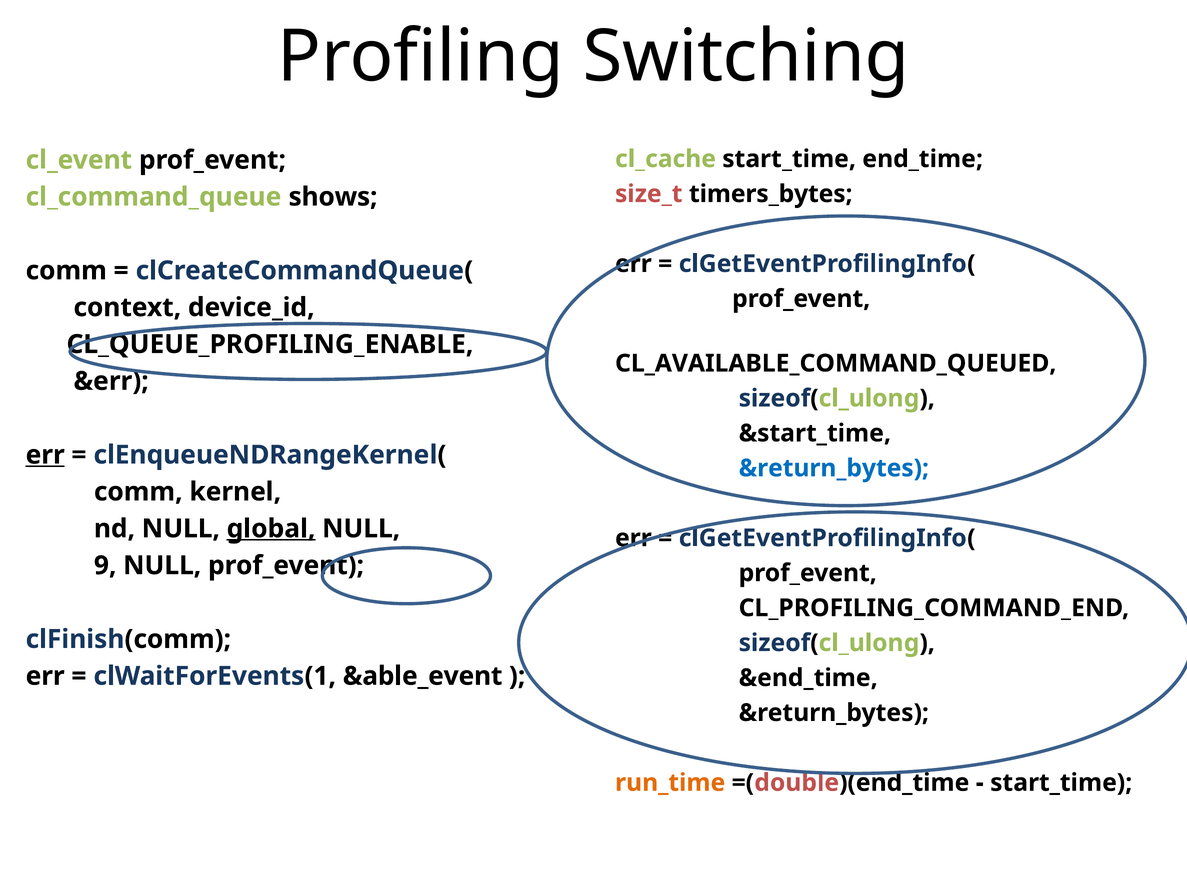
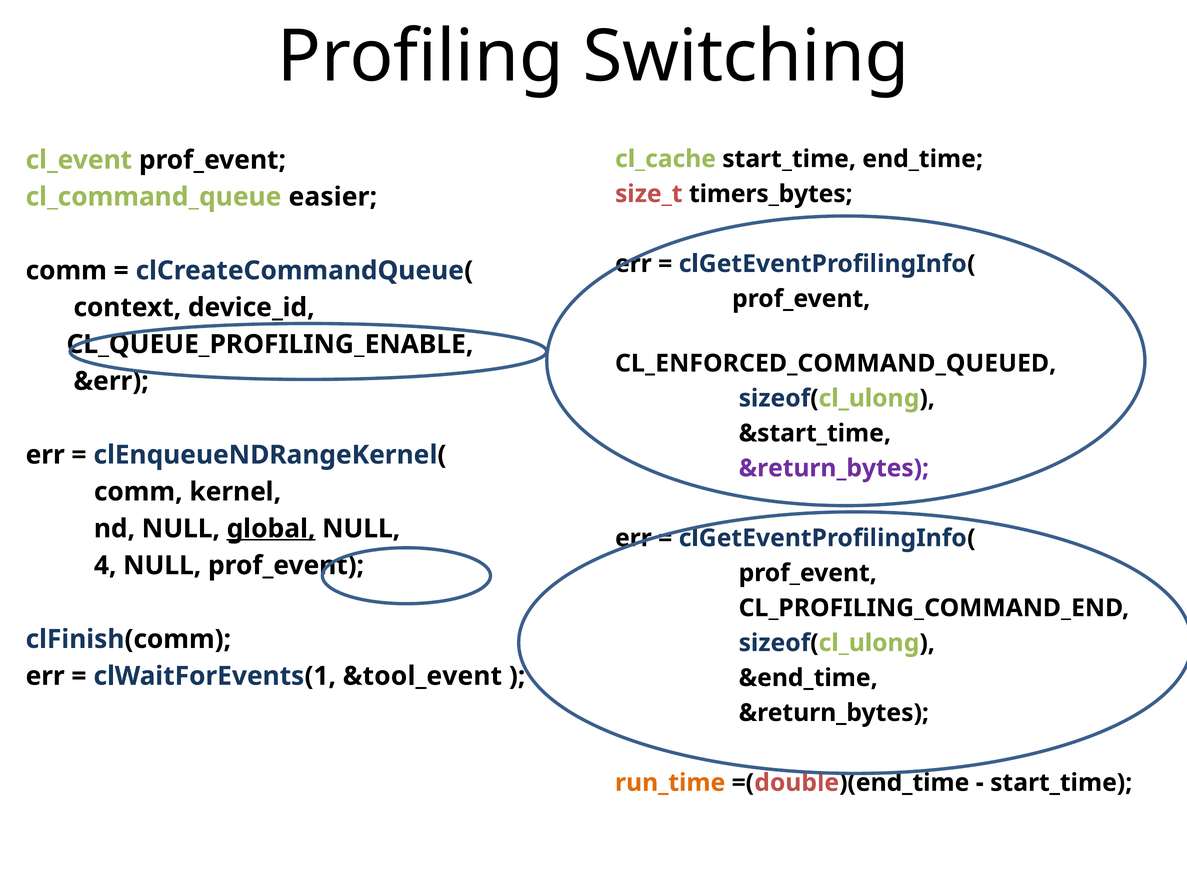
shows: shows -> easier
CL_AVAILABLE_COMMAND_QUEUED: CL_AVAILABLE_COMMAND_QUEUED -> CL_ENFORCED_COMMAND_QUEUED
err at (45, 455) underline: present -> none
&return_bytes at (834, 468) colour: blue -> purple
9: 9 -> 4
&able_event: &able_event -> &tool_event
